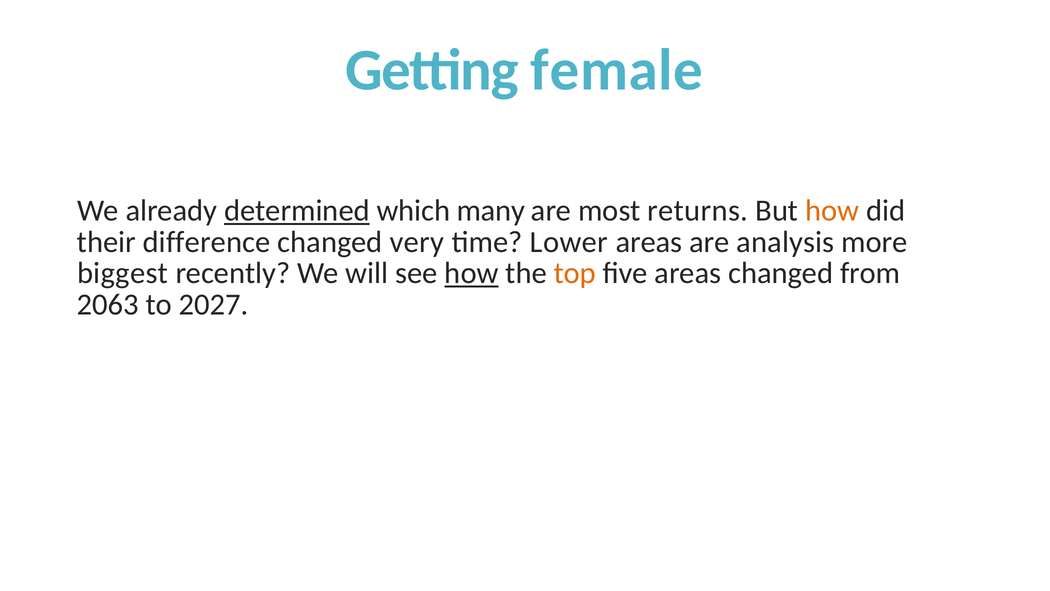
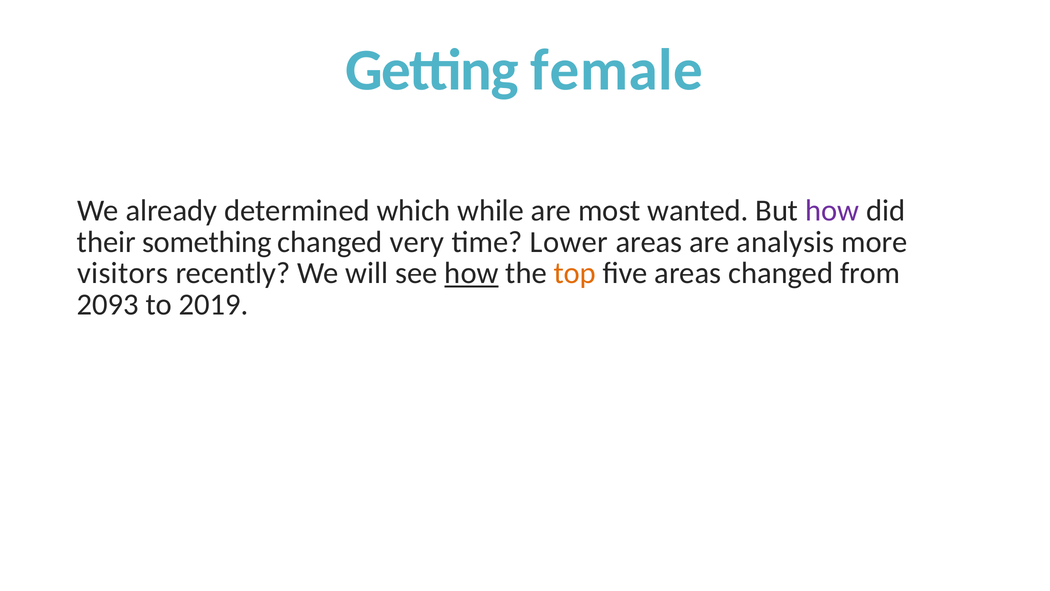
determined underline: present -> none
many: many -> while
returns: returns -> wanted
how at (832, 211) colour: orange -> purple
difference: difference -> something
biggest: biggest -> visitors
2063: 2063 -> 2093
2027: 2027 -> 2019
